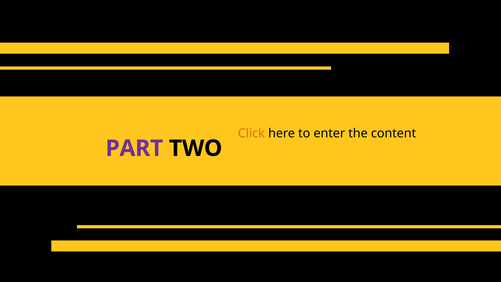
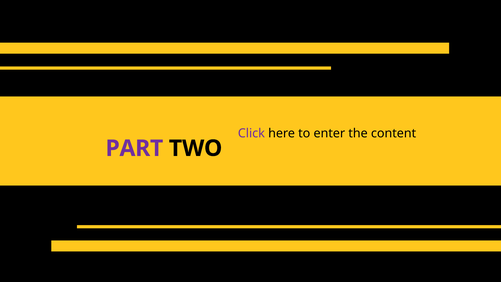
Click colour: orange -> purple
